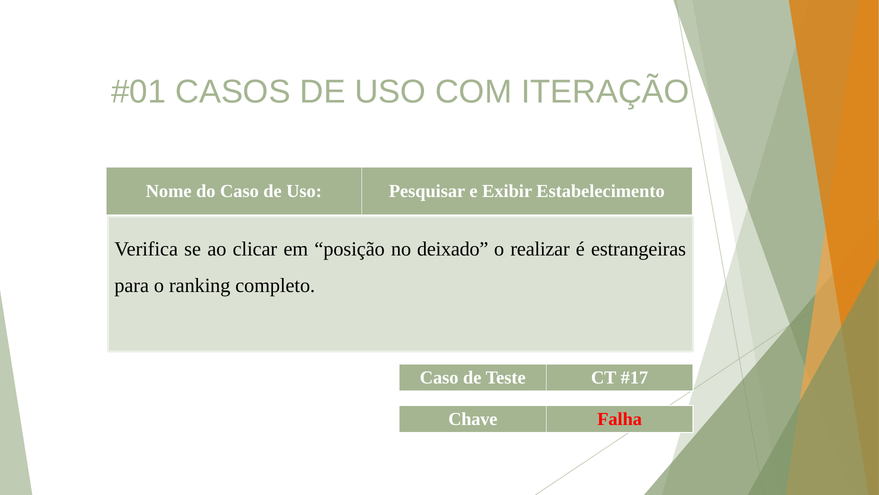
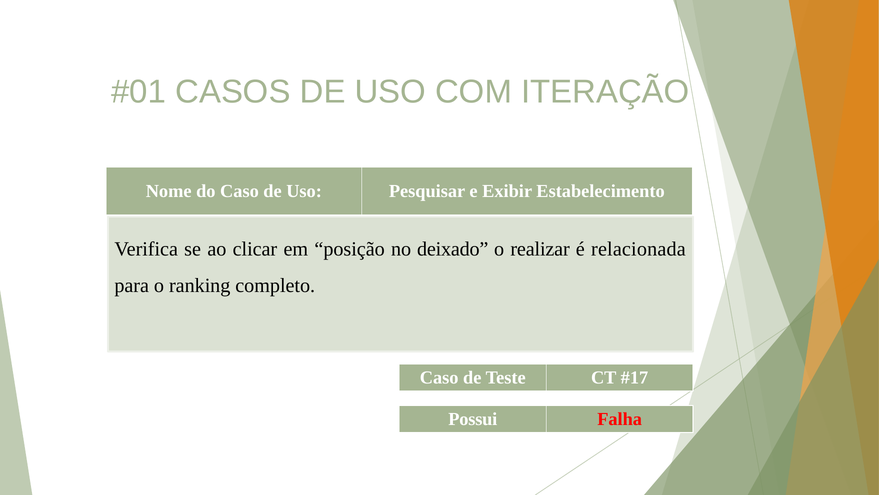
estrangeiras: estrangeiras -> relacionada
Chave: Chave -> Possui
